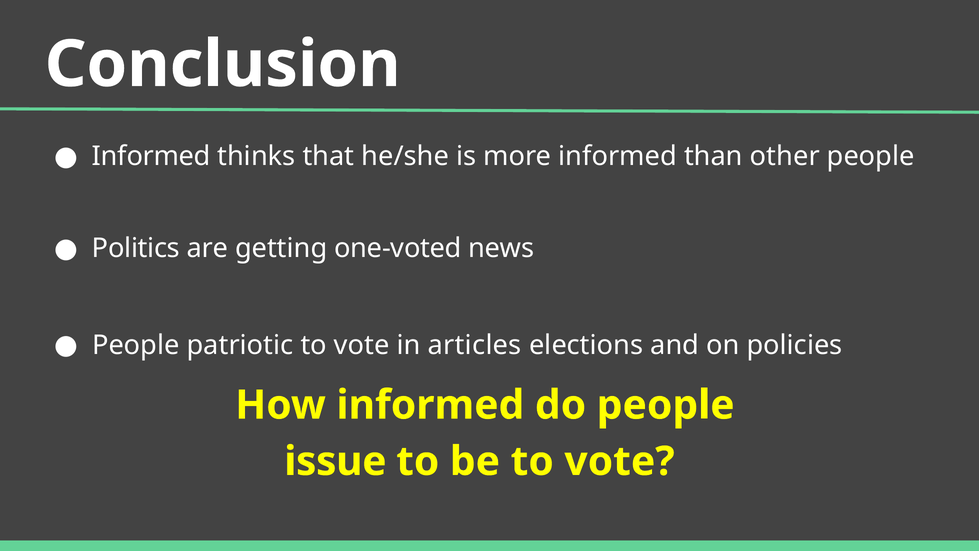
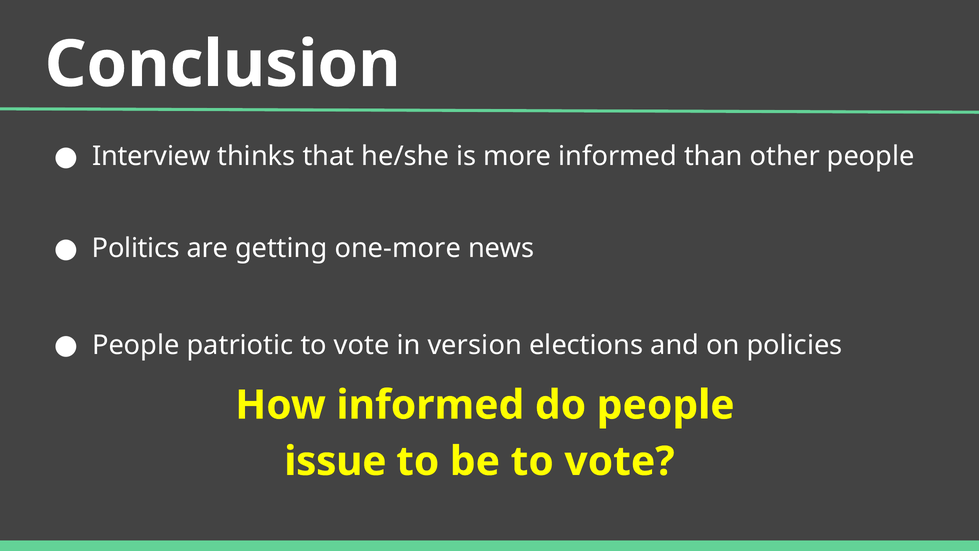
Informed at (151, 156): Informed -> Interview
one-voted: one-voted -> one-more
articles: articles -> version
